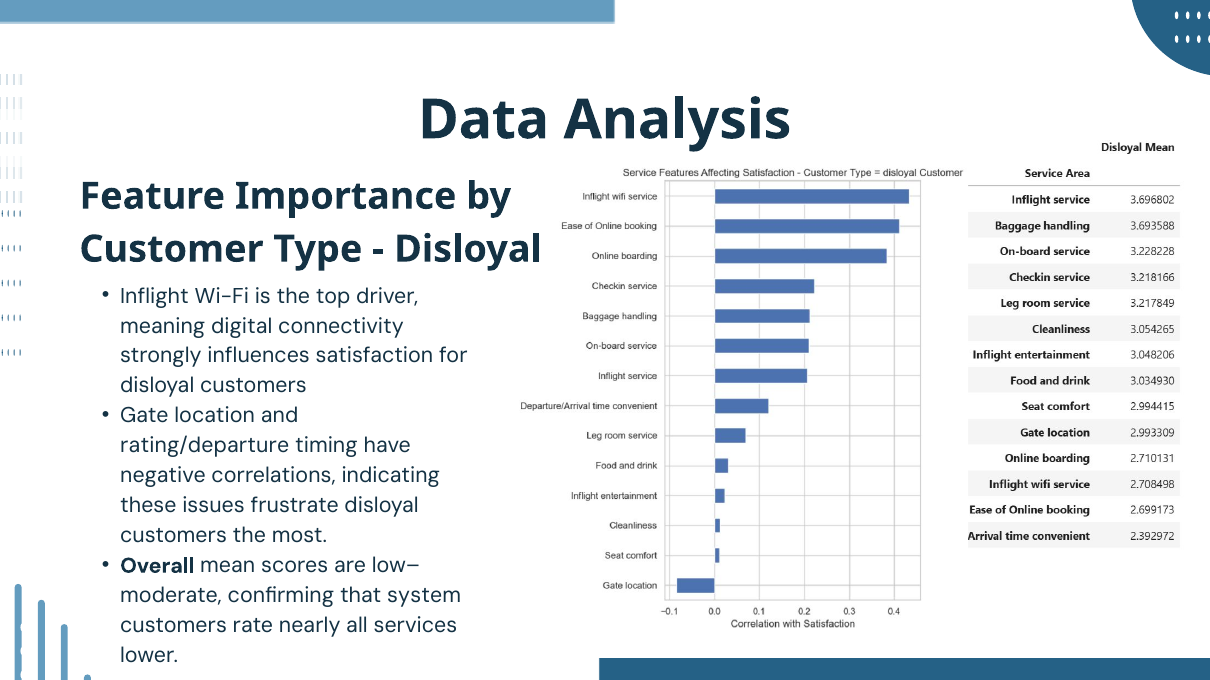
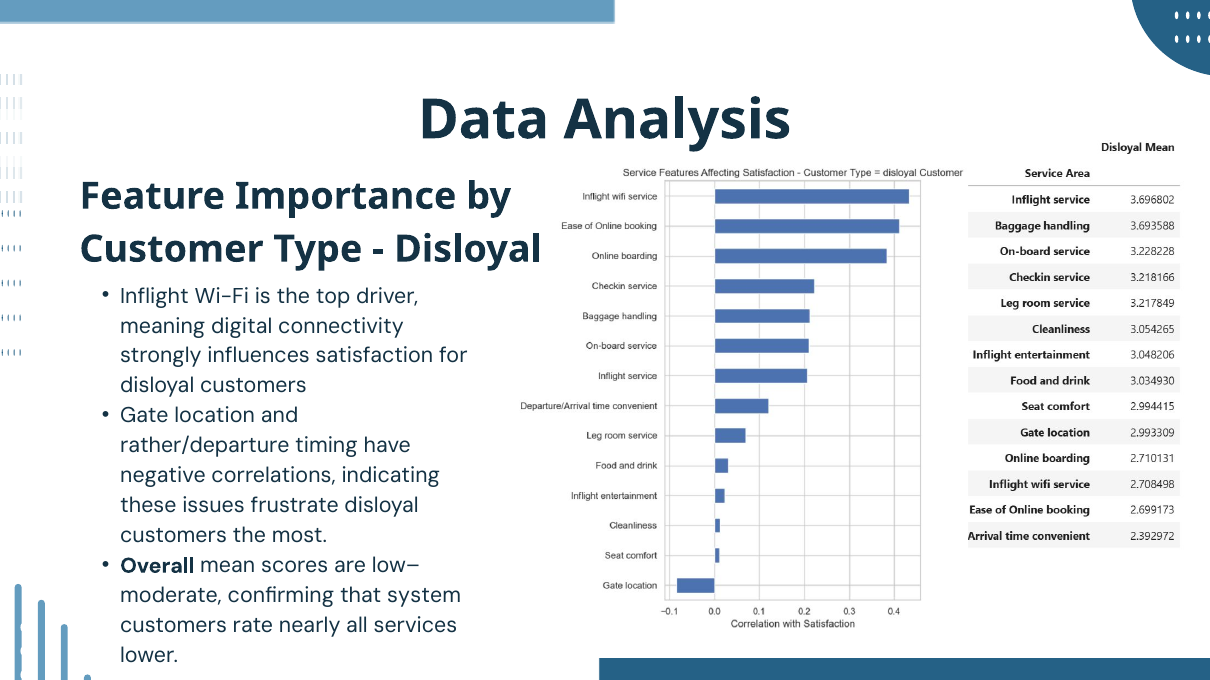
rating/departure: rating/departure -> rather/departure
